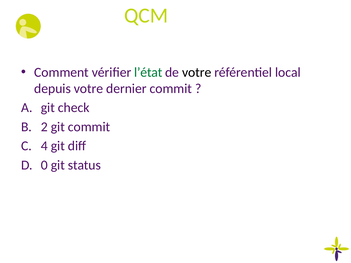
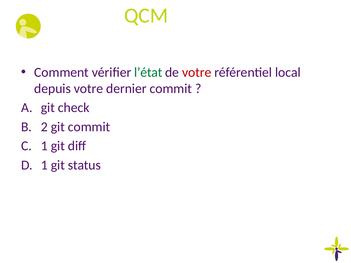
votre at (197, 72) colour: black -> red
4 at (44, 146): 4 -> 1
0 at (44, 165): 0 -> 1
